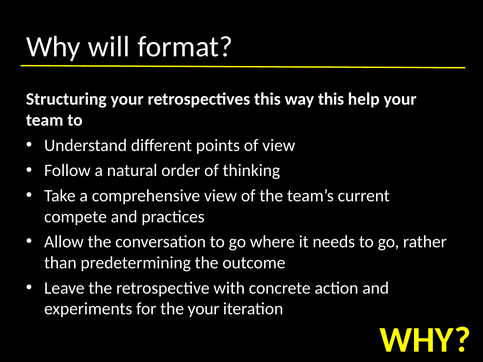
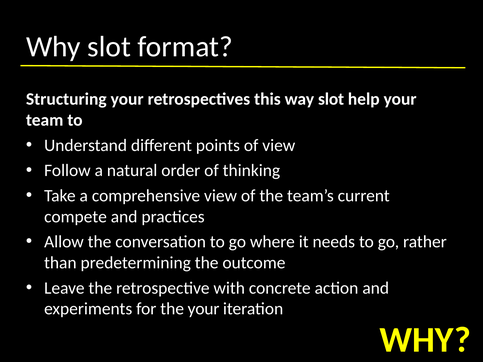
Why will: will -> slot
way this: this -> slot
